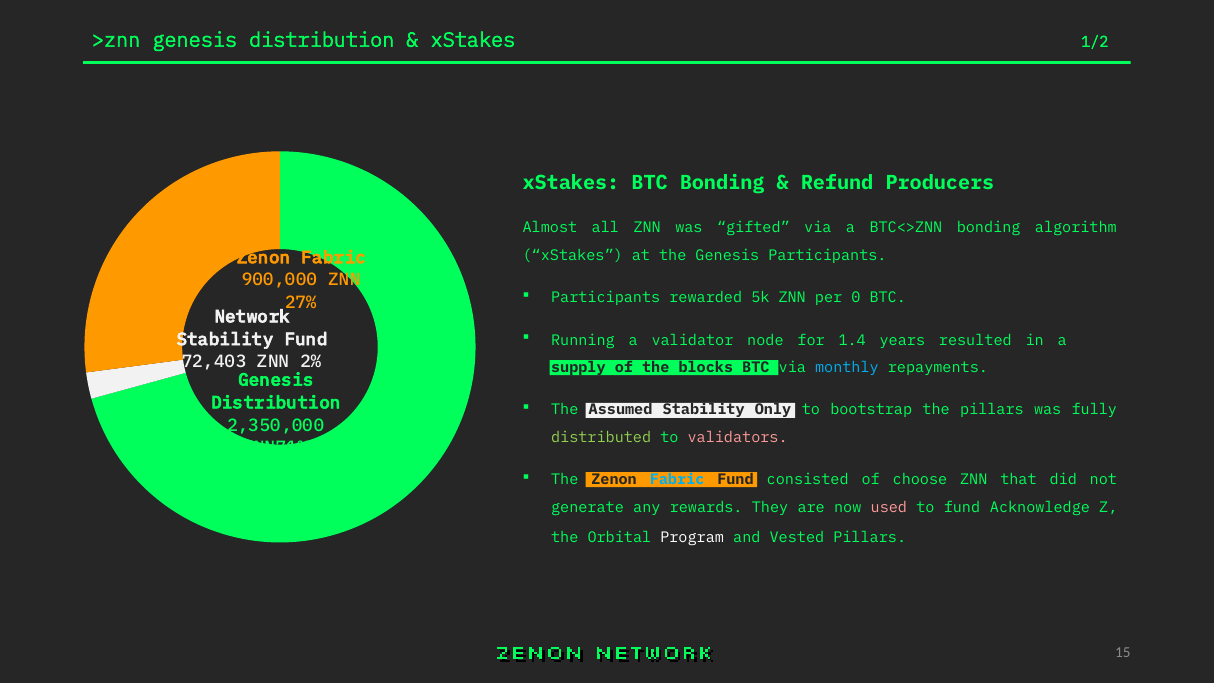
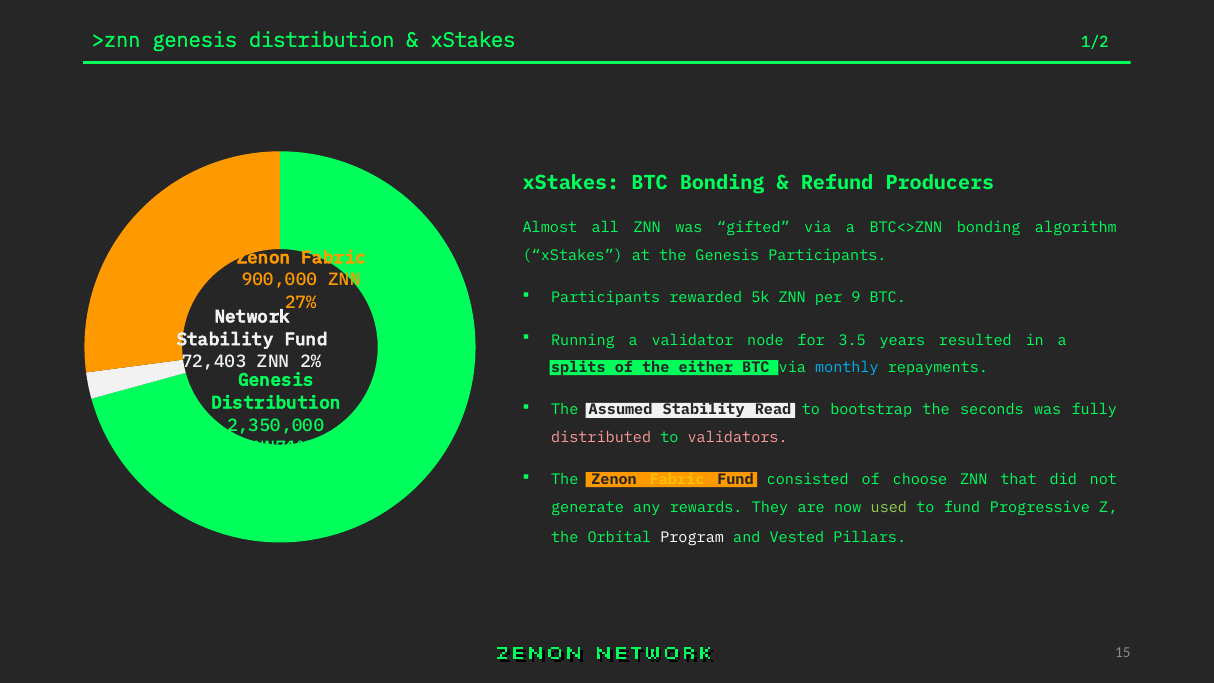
0: 0 -> 9
1.4: 1.4 -> 3.5
supply: supply -> splits
blocks: blocks -> either
Only: Only -> Read
the pillars: pillars -> seconds
distributed colour: light green -> pink
Fabric at (677, 480) colour: light blue -> yellow
used colour: pink -> light green
Acknowledge: Acknowledge -> Progressive
